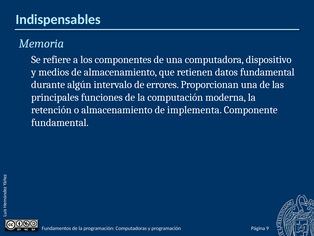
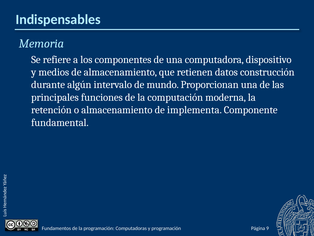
datos fundamental: fundamental -> construcción
errores: errores -> mundo
